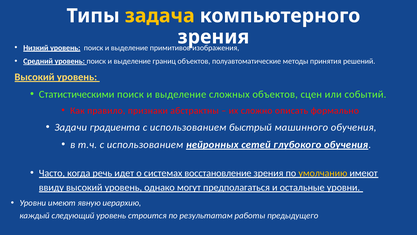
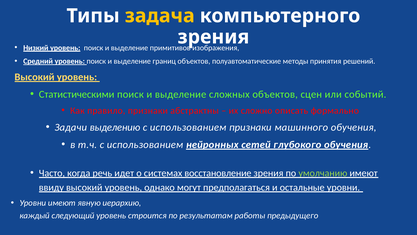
градиента: градиента -> выделению
использованием быстрый: быстрый -> признаки
умолчанию colour: yellow -> light green
